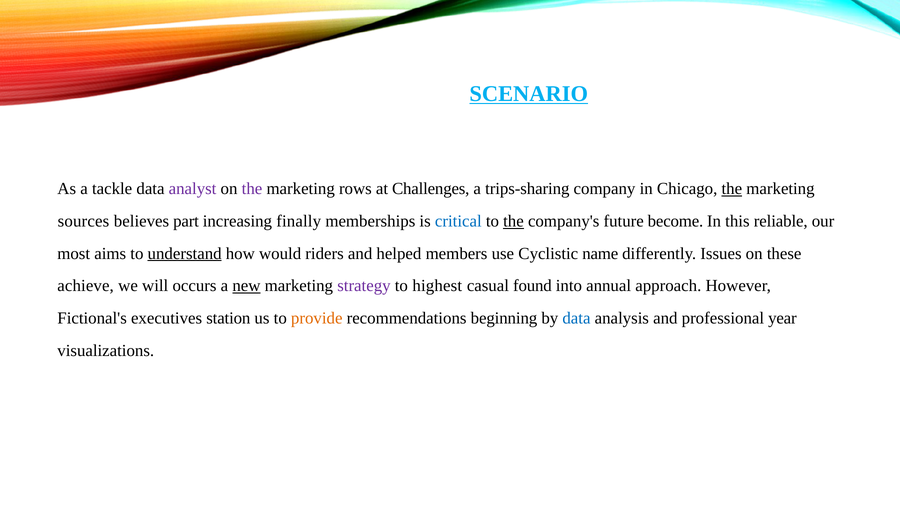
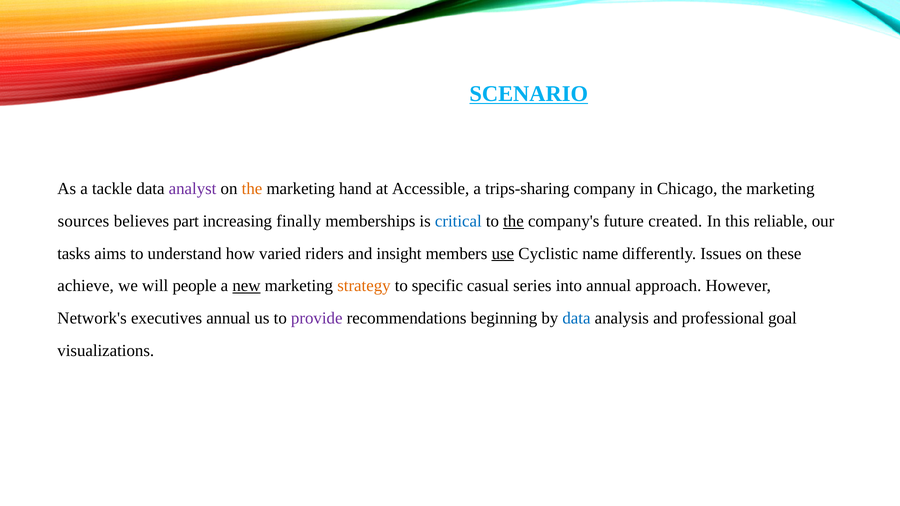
the at (252, 189) colour: purple -> orange
rows: rows -> hand
Challenges: Challenges -> Accessible
the at (732, 189) underline: present -> none
become: become -> created
most: most -> tasks
understand underline: present -> none
would: would -> varied
helped: helped -> insight
use underline: none -> present
occurs: occurs -> people
strategy colour: purple -> orange
highest: highest -> specific
found: found -> series
Fictional's: Fictional's -> Network's
executives station: station -> annual
provide colour: orange -> purple
year: year -> goal
